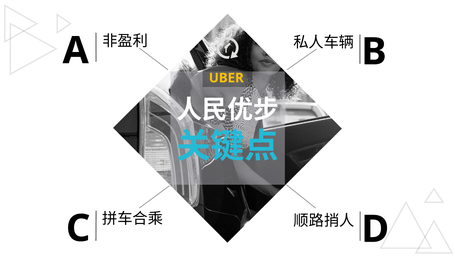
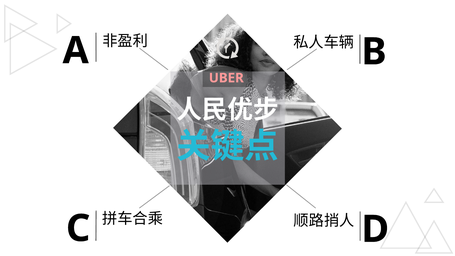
UBER colour: yellow -> pink
